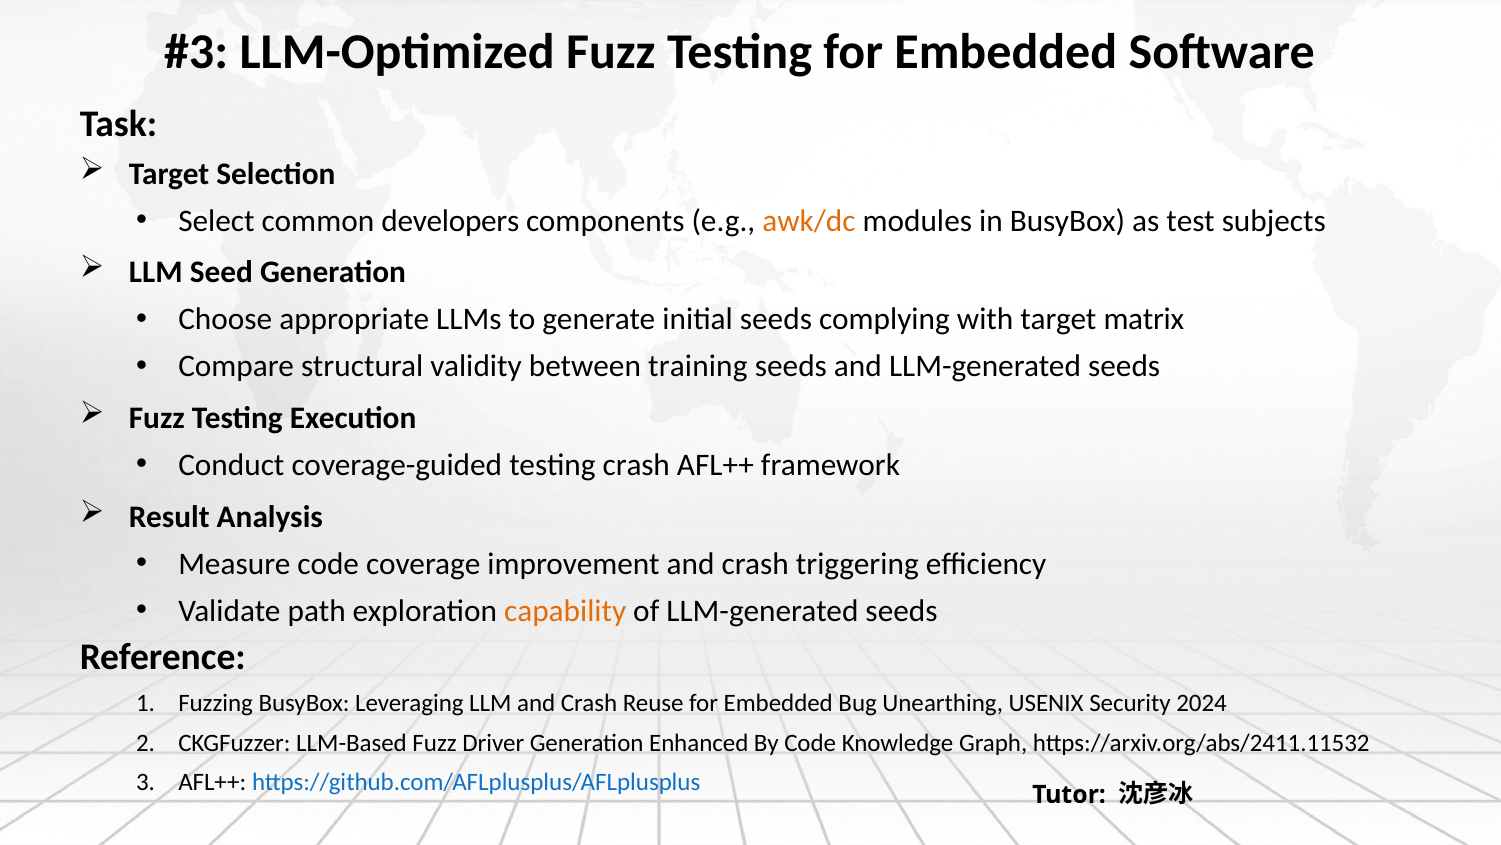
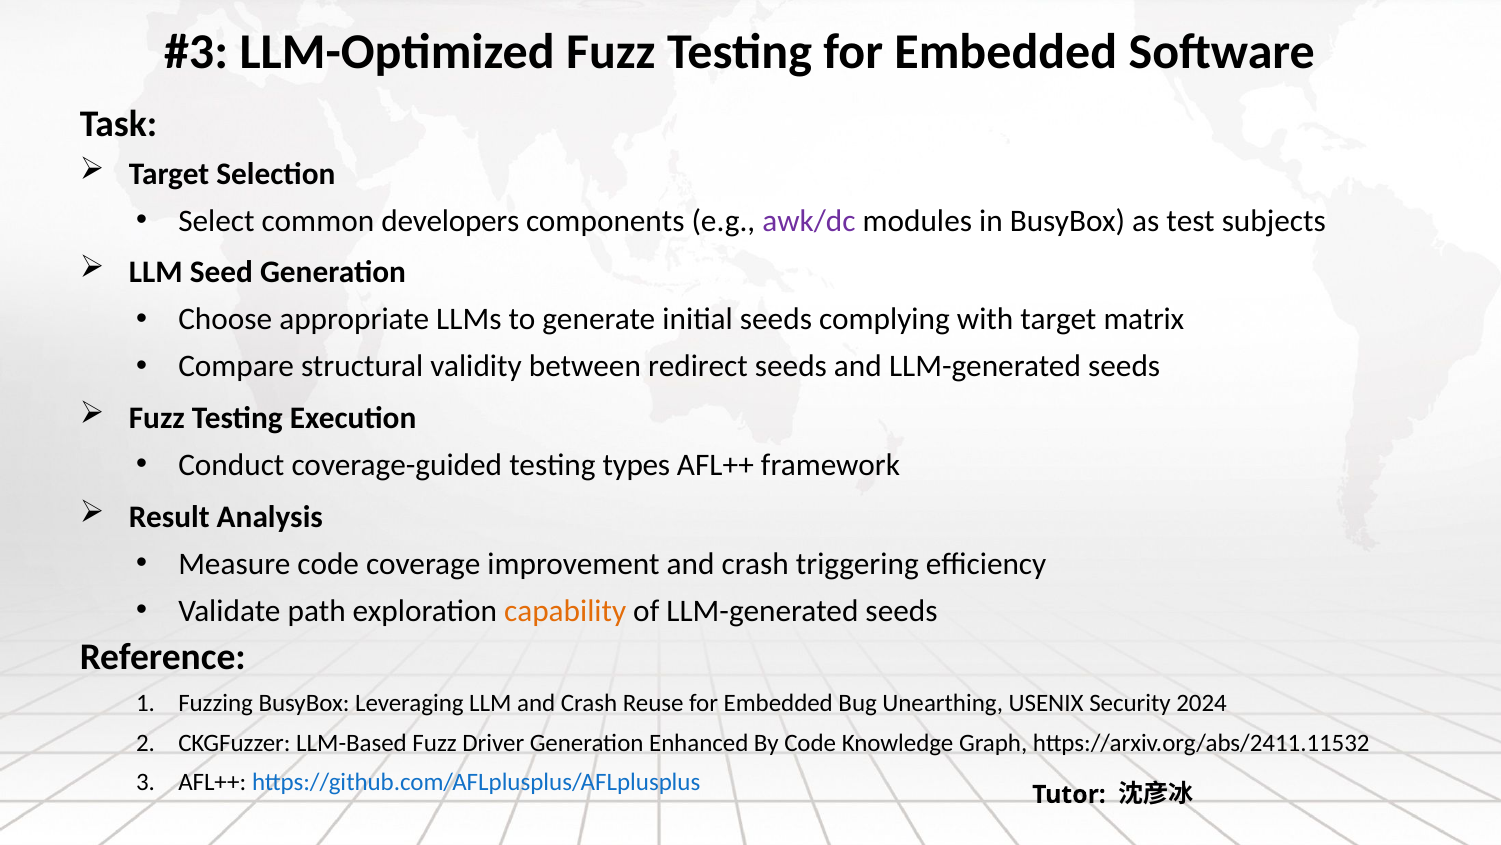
awk/dc colour: orange -> purple
training: training -> redirect
testing crash: crash -> types
